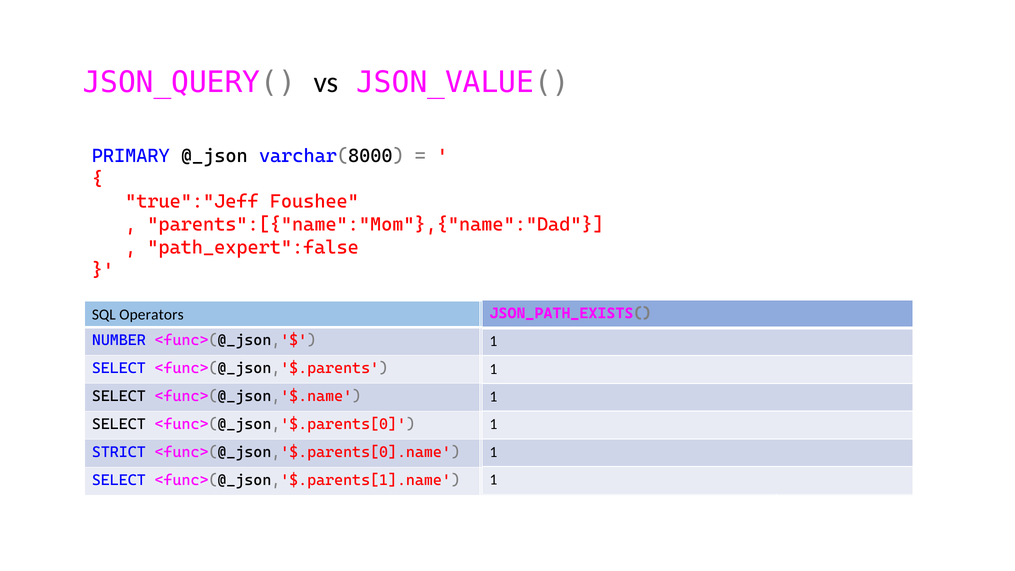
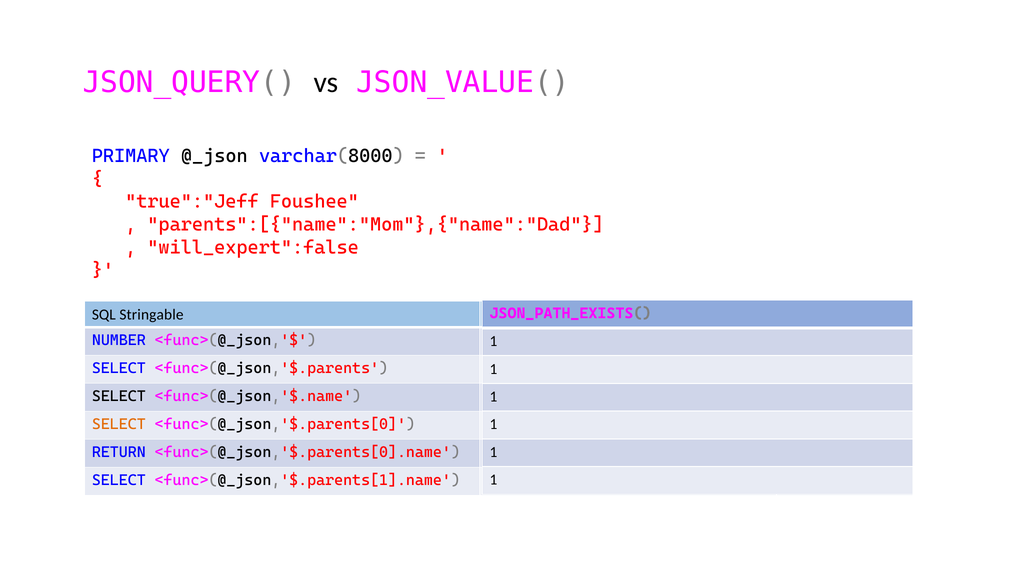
path_expert":false: path_expert":false -> will_expert":false
Operators: Operators -> Stringable
SELECT at (119, 424) colour: black -> orange
STRICT: STRICT -> RETURN
